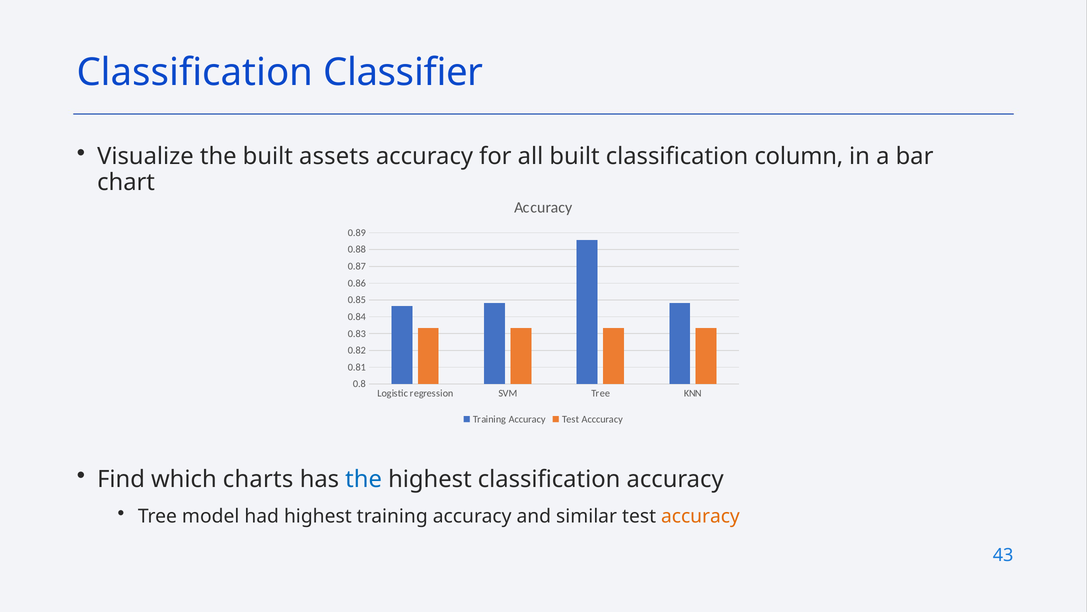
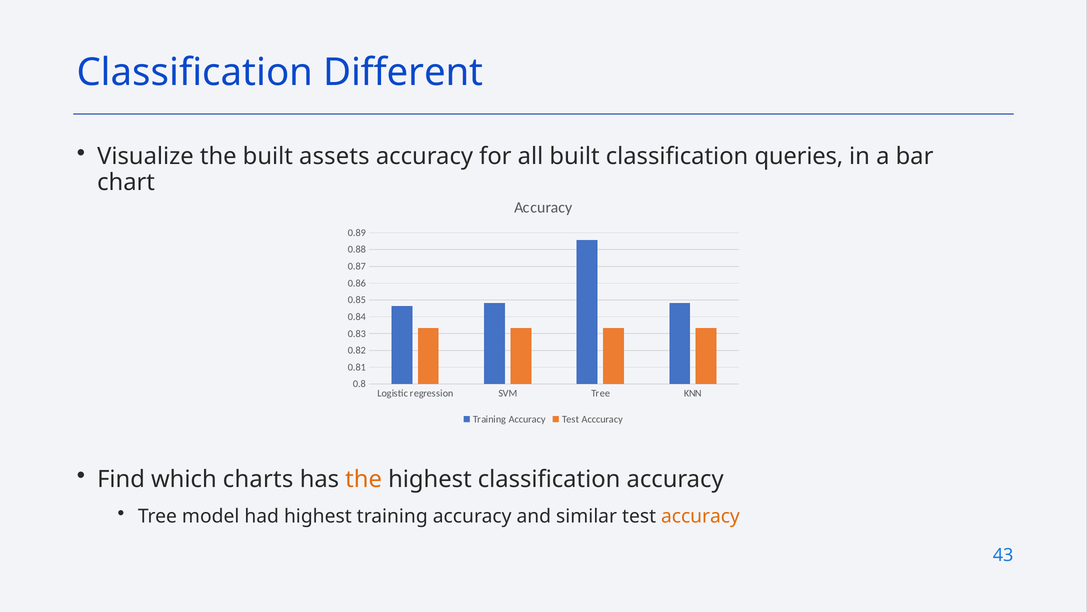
Classifier: Classifier -> Different
column: column -> queries
the at (364, 479) colour: blue -> orange
